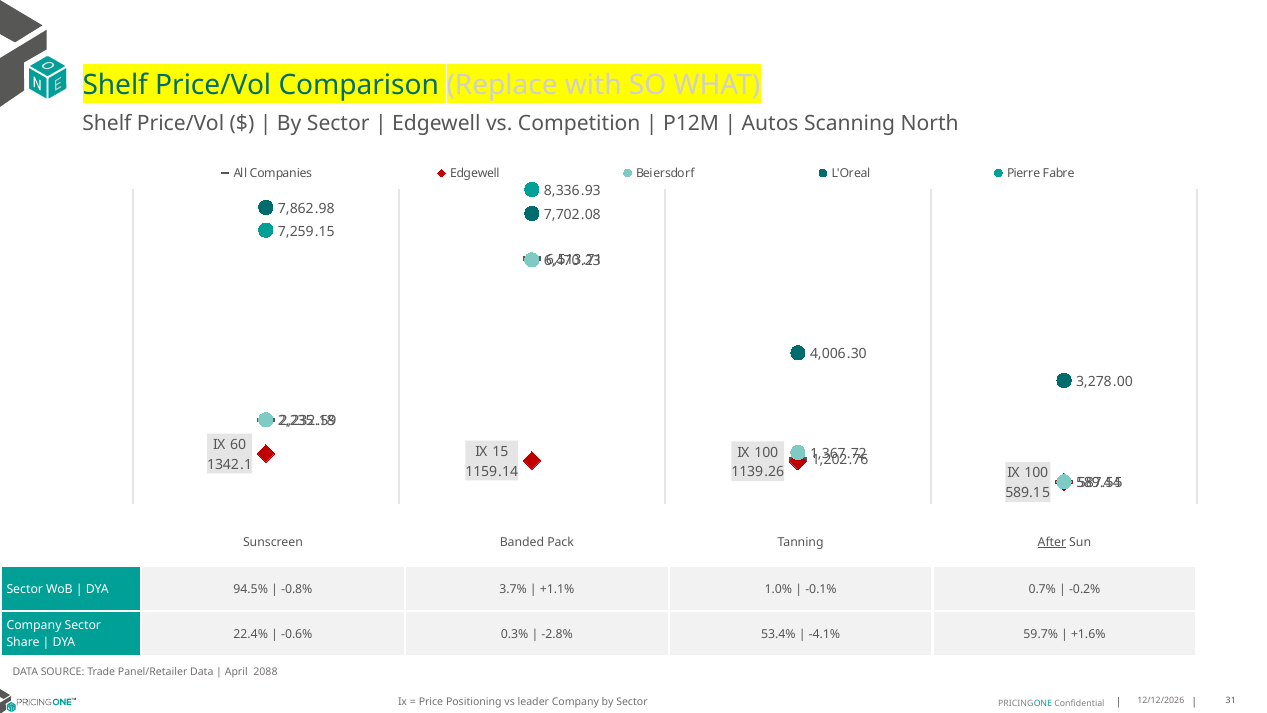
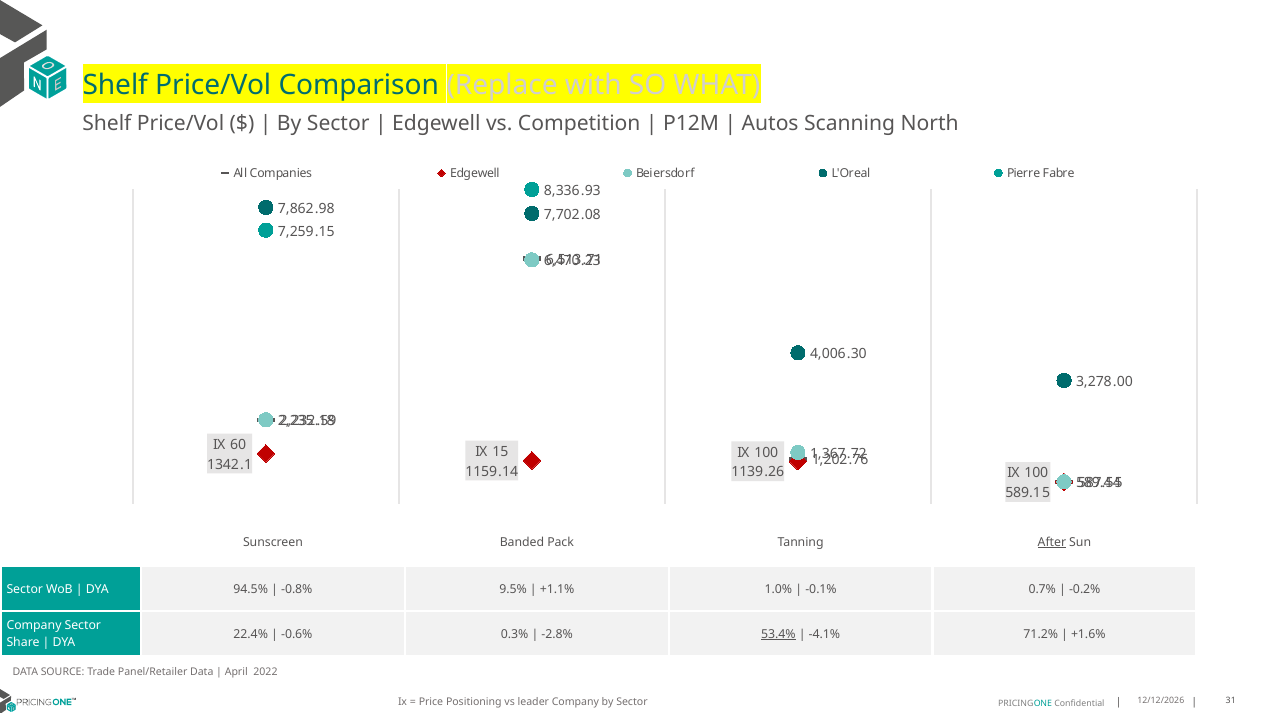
3.7%: 3.7% -> 9.5%
53.4% underline: none -> present
59.7%: 59.7% -> 71.2%
2088: 2088 -> 2022
